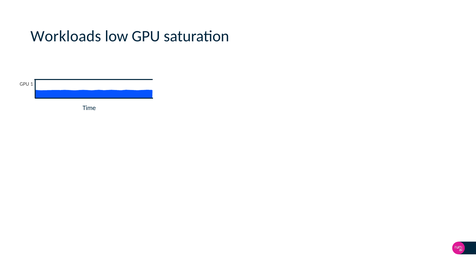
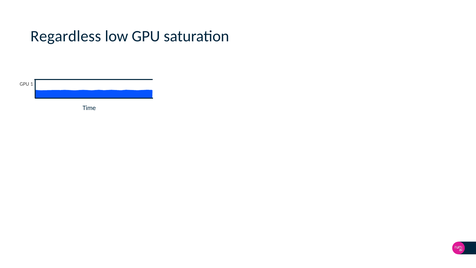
Workloads: Workloads -> Regardless
